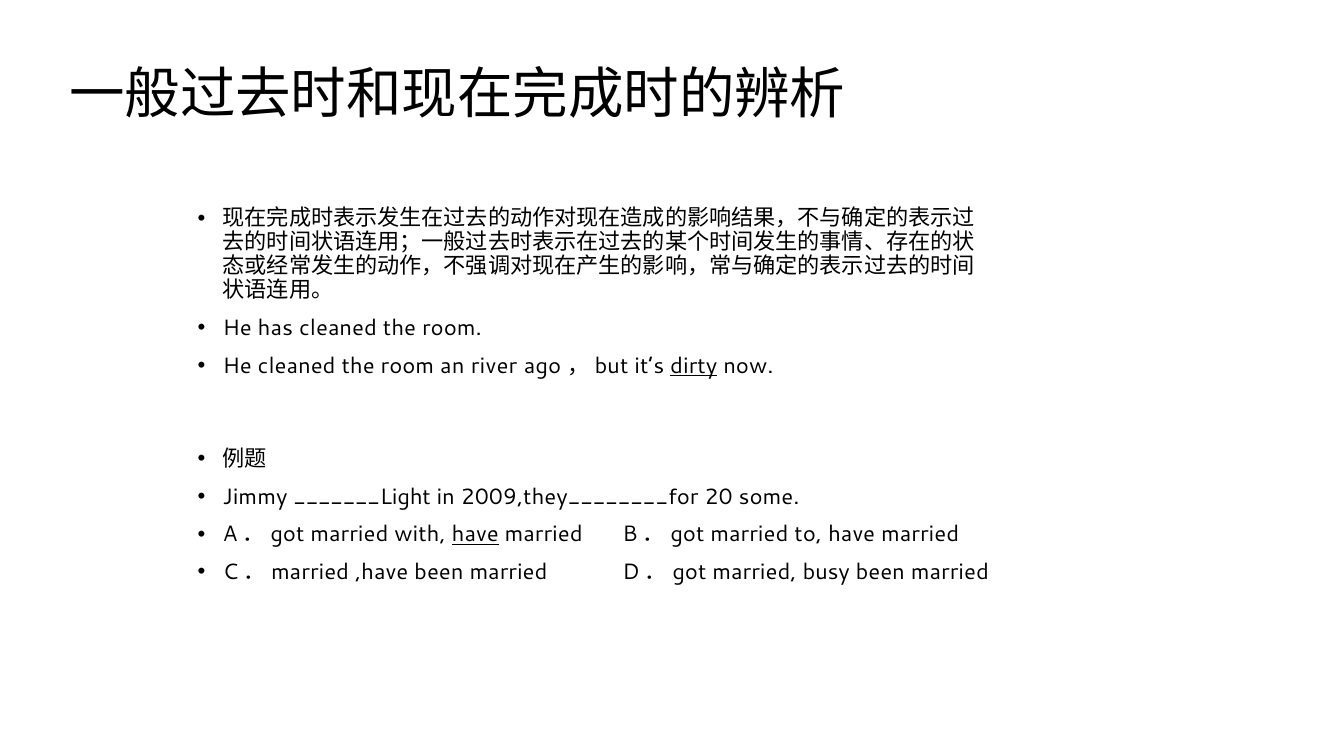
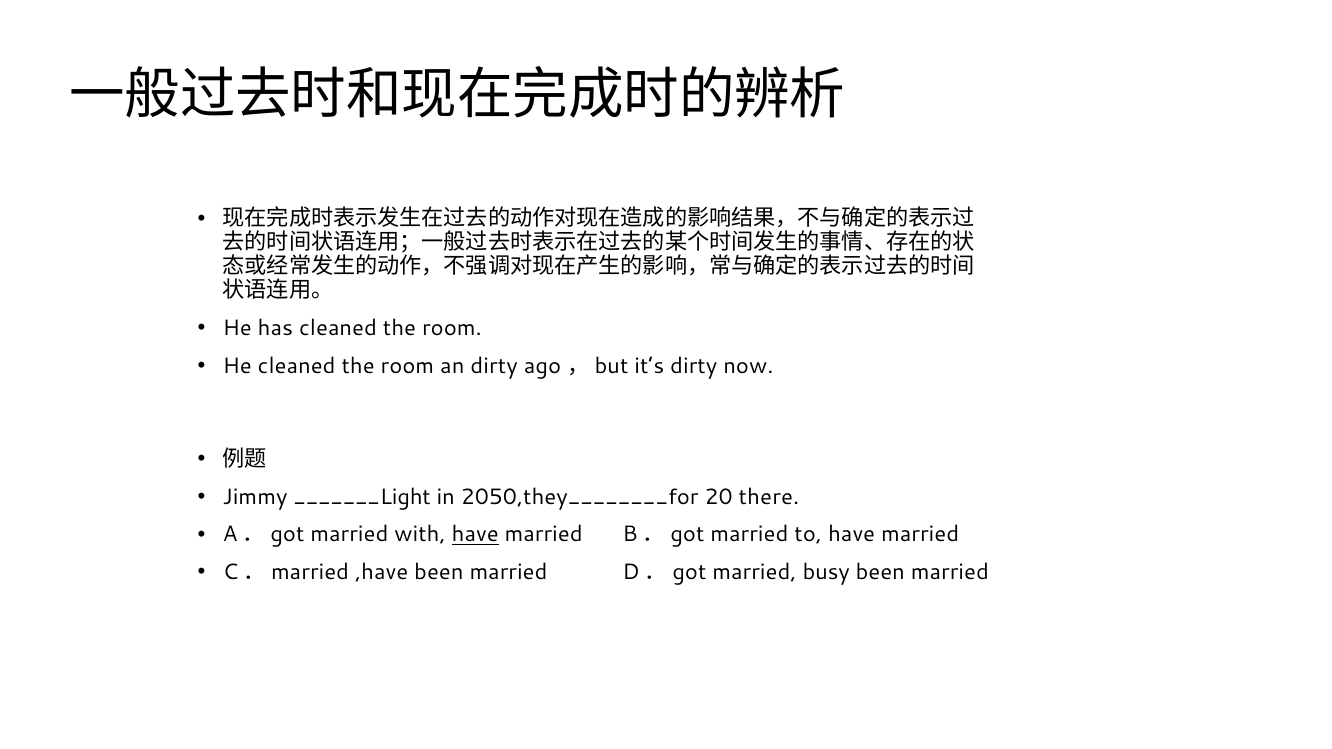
an river: river -> dirty
dirty at (694, 366) underline: present -> none
2009,they________for: 2009,they________for -> 2050,they________for
some: some -> there
